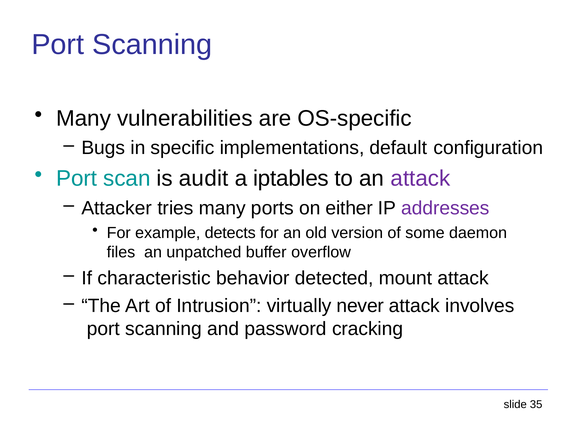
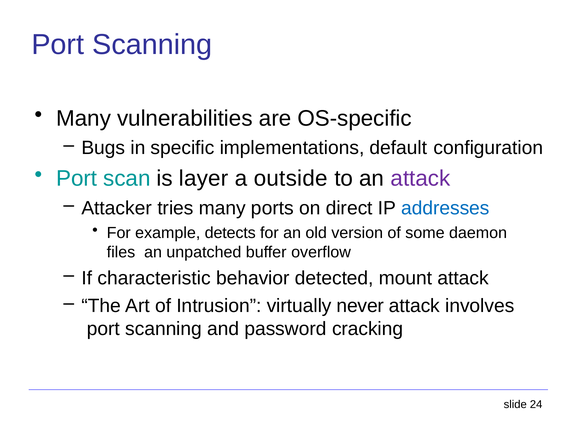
audit: audit -> layer
iptables: iptables -> outside
either: either -> direct
addresses colour: purple -> blue
35: 35 -> 24
